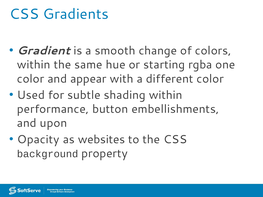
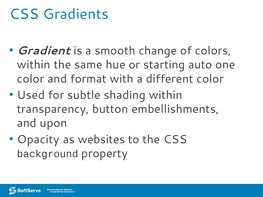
rgba: rgba -> auto
appear: appear -> format
performance: performance -> transparency
